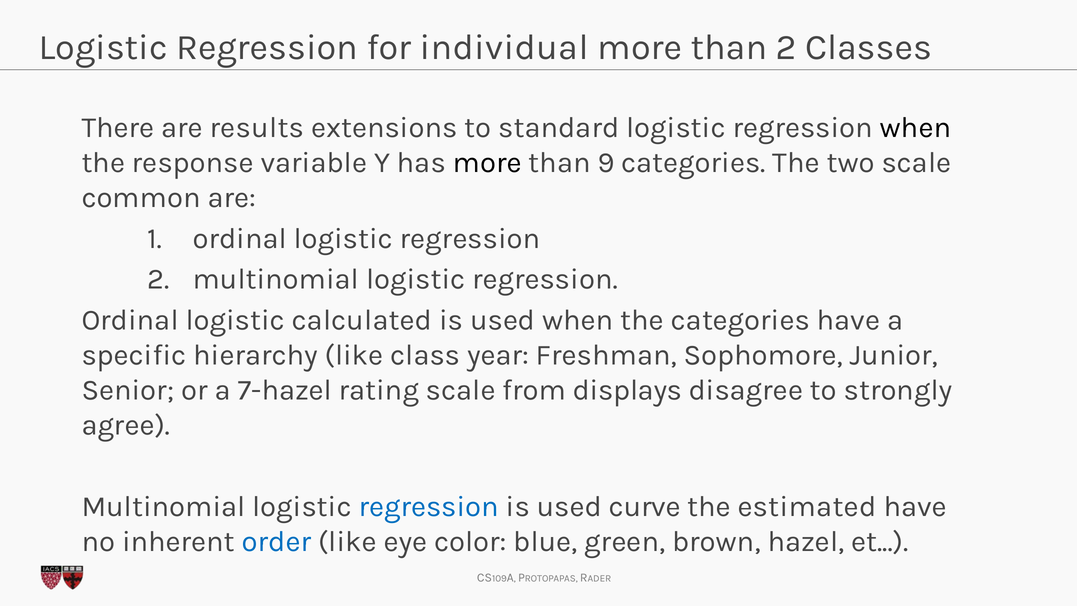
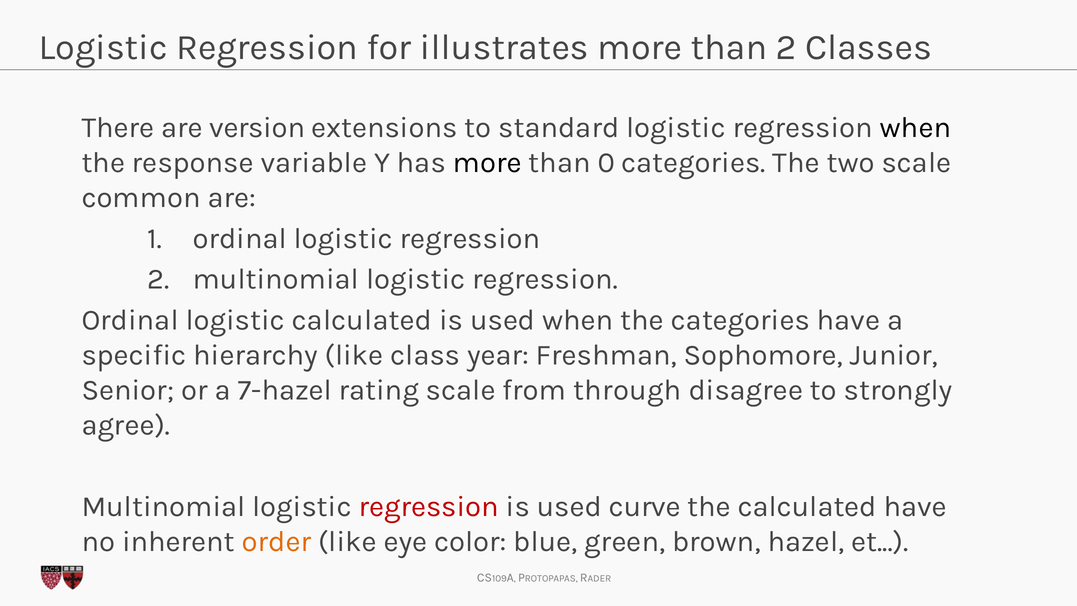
individual: individual -> illustrates
results: results -> version
9: 9 -> 0
displays: displays -> through
regression at (429, 506) colour: blue -> red
the estimated: estimated -> calculated
order colour: blue -> orange
